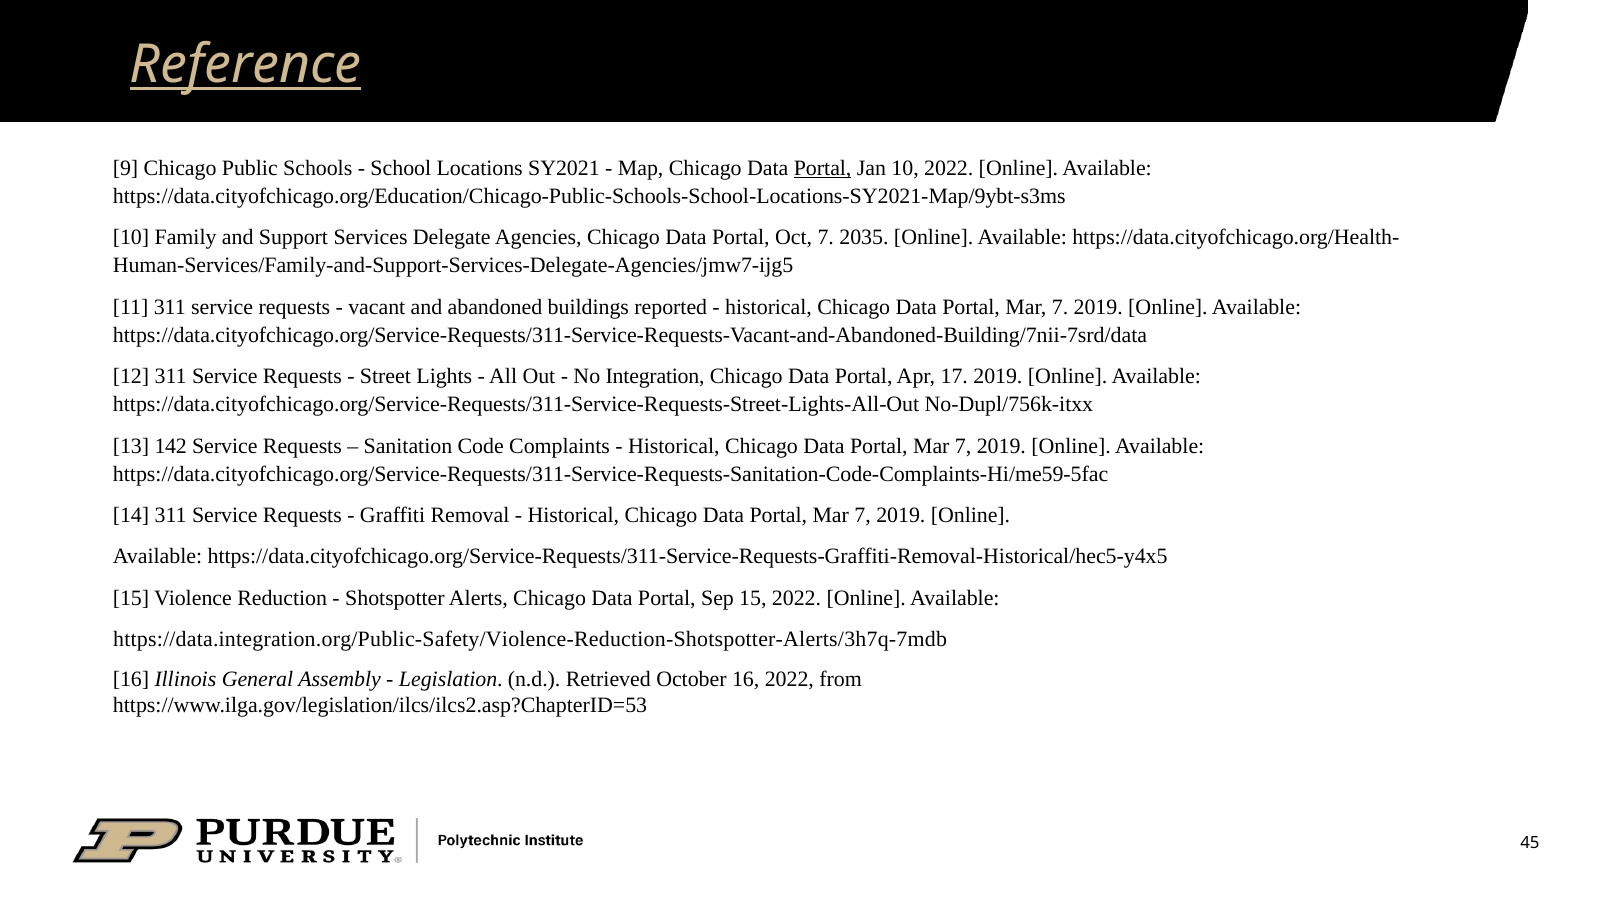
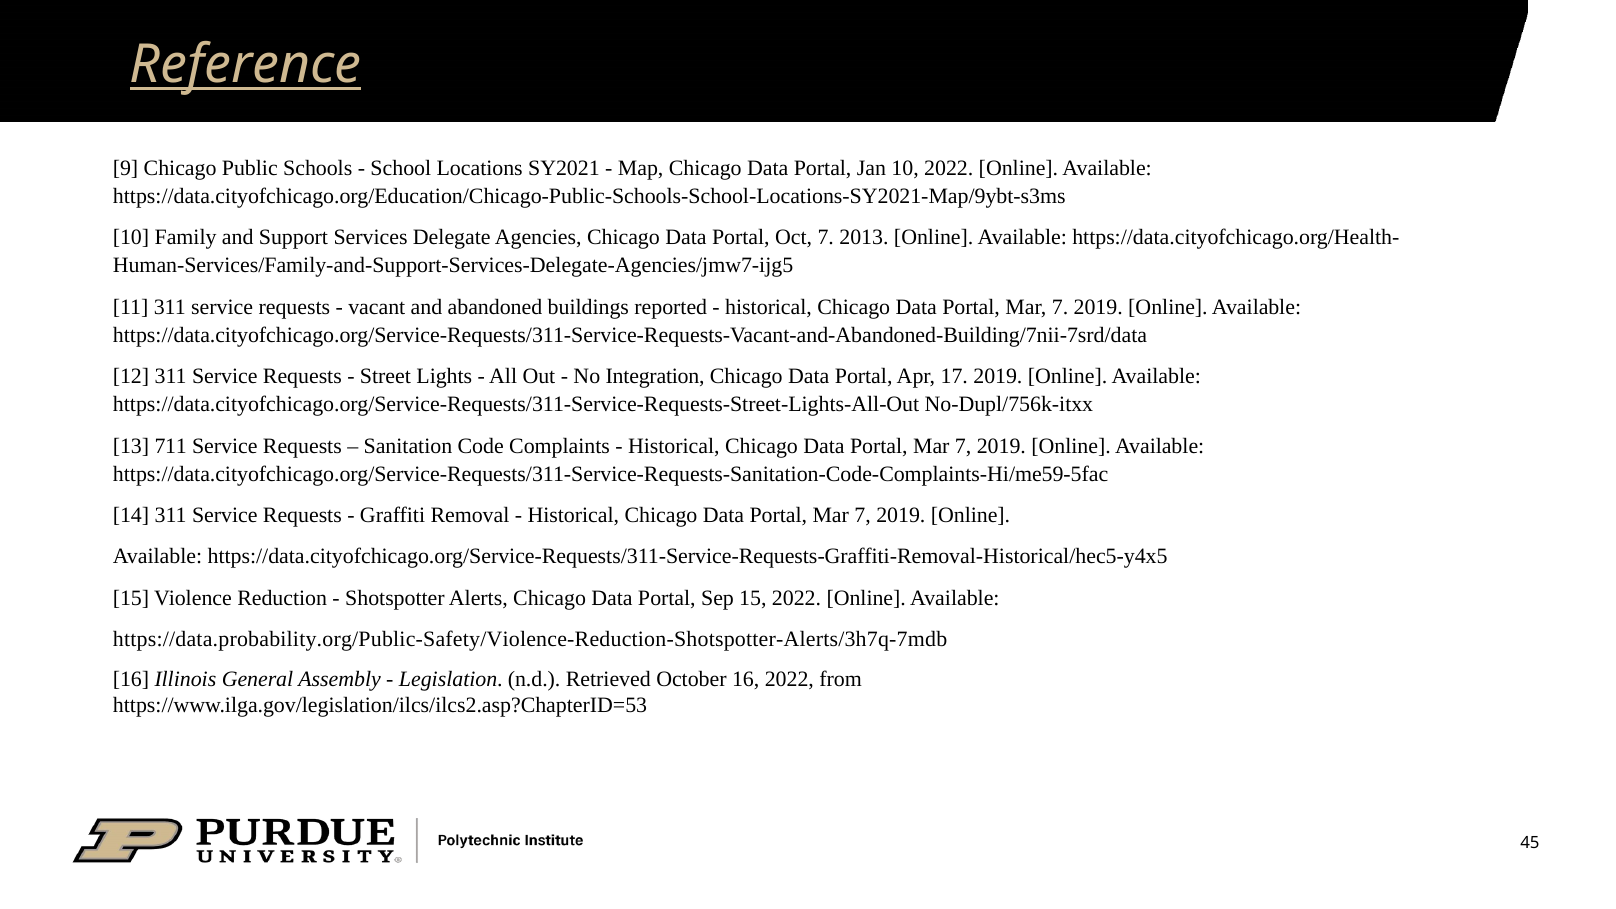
Portal at (823, 168) underline: present -> none
2035: 2035 -> 2013
142: 142 -> 711
https://data.integration.org/Public-Safety/Violence-Reduction-Shotspotter-Alerts/3h7q-7mdb: https://data.integration.org/Public-Safety/Violence-Reduction-Shotspotter-Alerts/3h7q-7mdb -> https://data.probability.org/Public-Safety/Violence-Reduction-Shotspotter-Alerts/3h7q-7mdb
